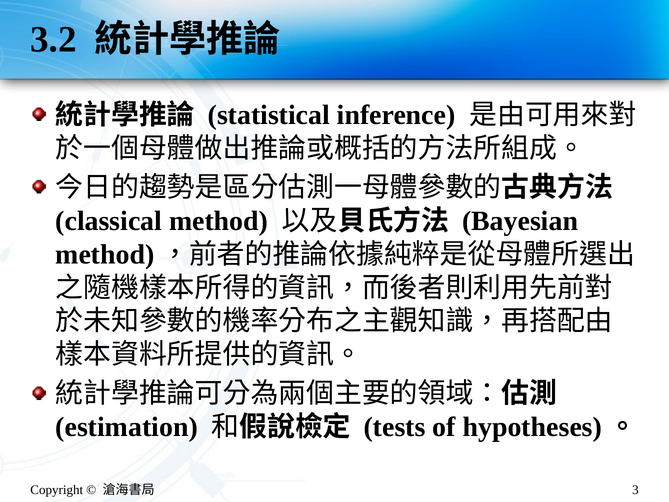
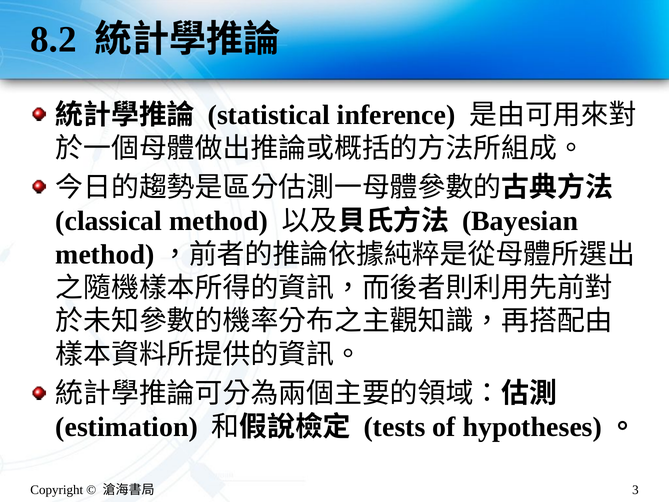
3.2: 3.2 -> 8.2
